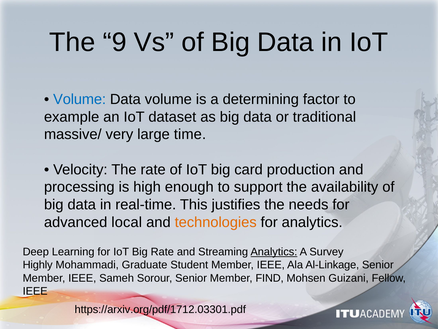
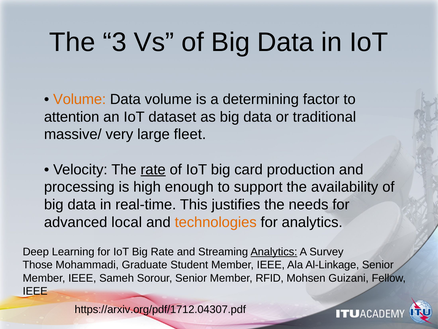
9: 9 -> 3
Volume at (80, 99) colour: blue -> orange
example: example -> attention
time: time -> fleet
rate at (153, 169) underline: none -> present
Highly: Highly -> Those
FIND: FIND -> RFID
https://arxiv.org/pdf/1712.03301.pdf: https://arxiv.org/pdf/1712.03301.pdf -> https://arxiv.org/pdf/1712.04307.pdf
